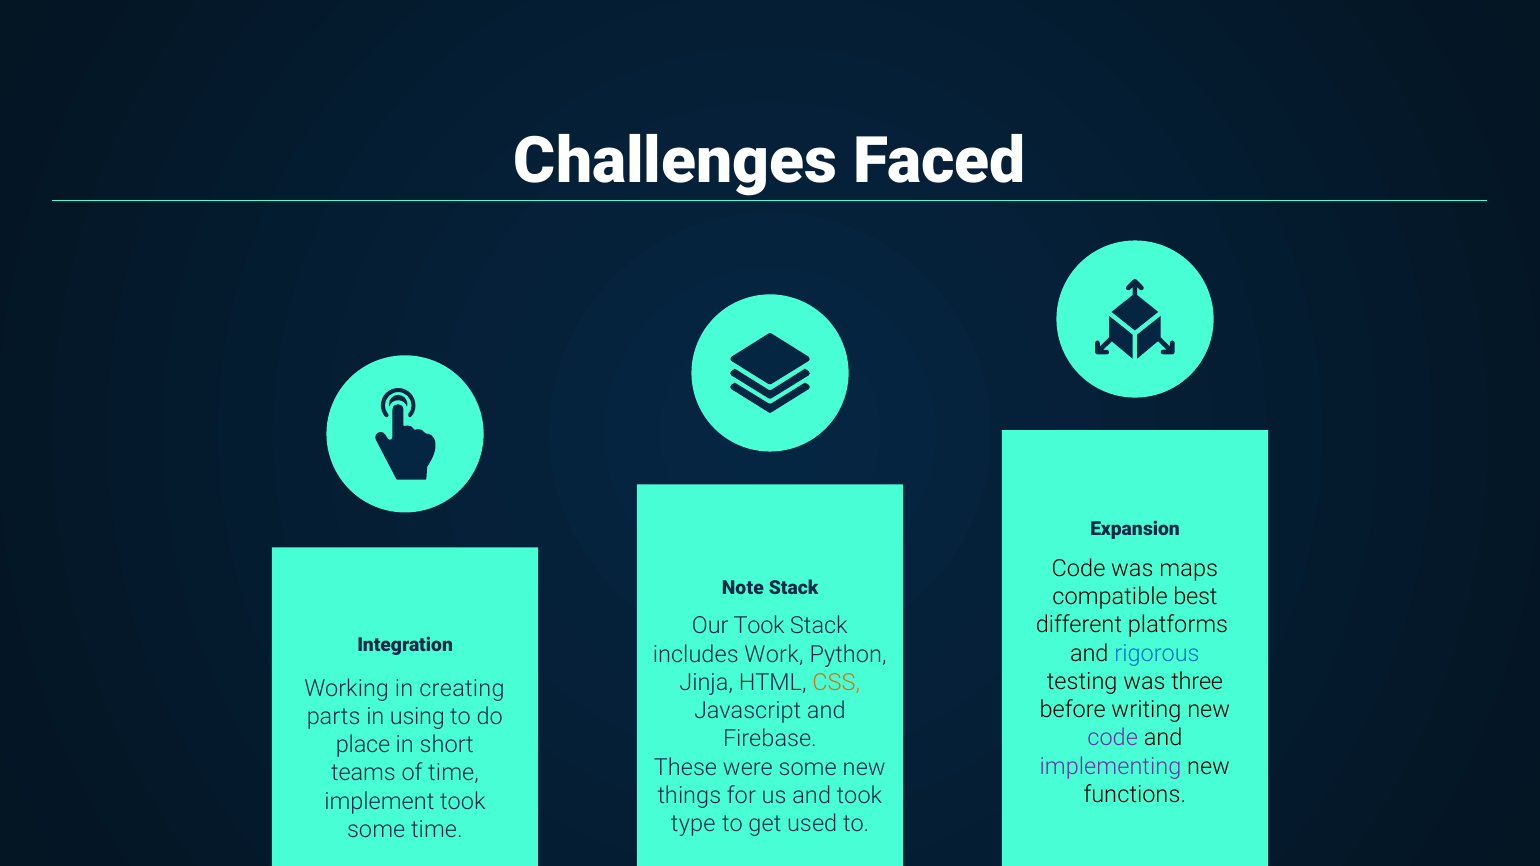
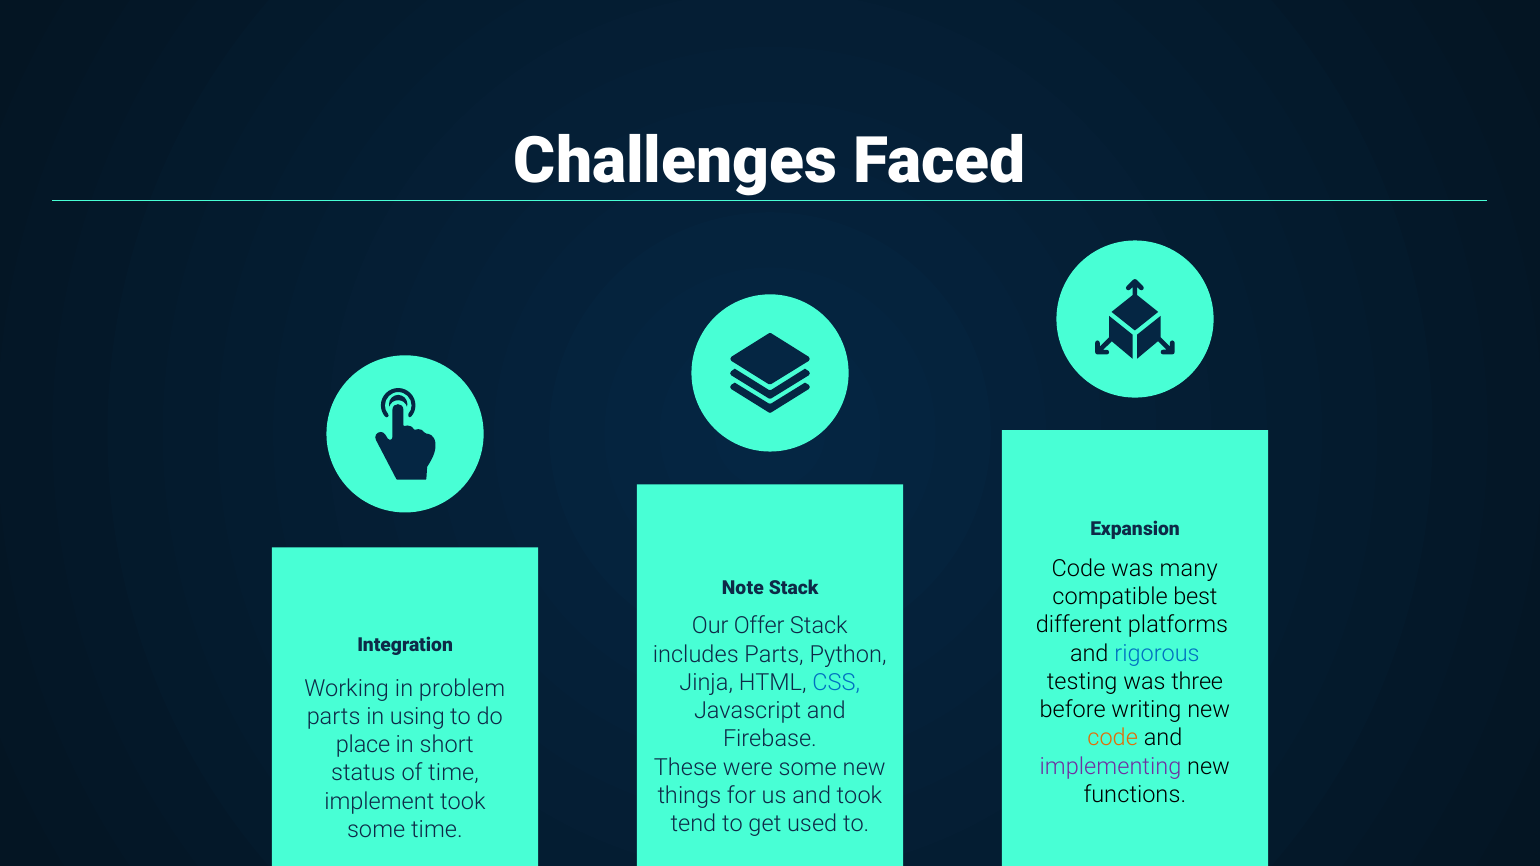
maps: maps -> many
Our Took: Took -> Offer
includes Work: Work -> Parts
CSS colour: orange -> blue
creating: creating -> problem
code at (1113, 738) colour: purple -> orange
teams: teams -> status
type: type -> tend
